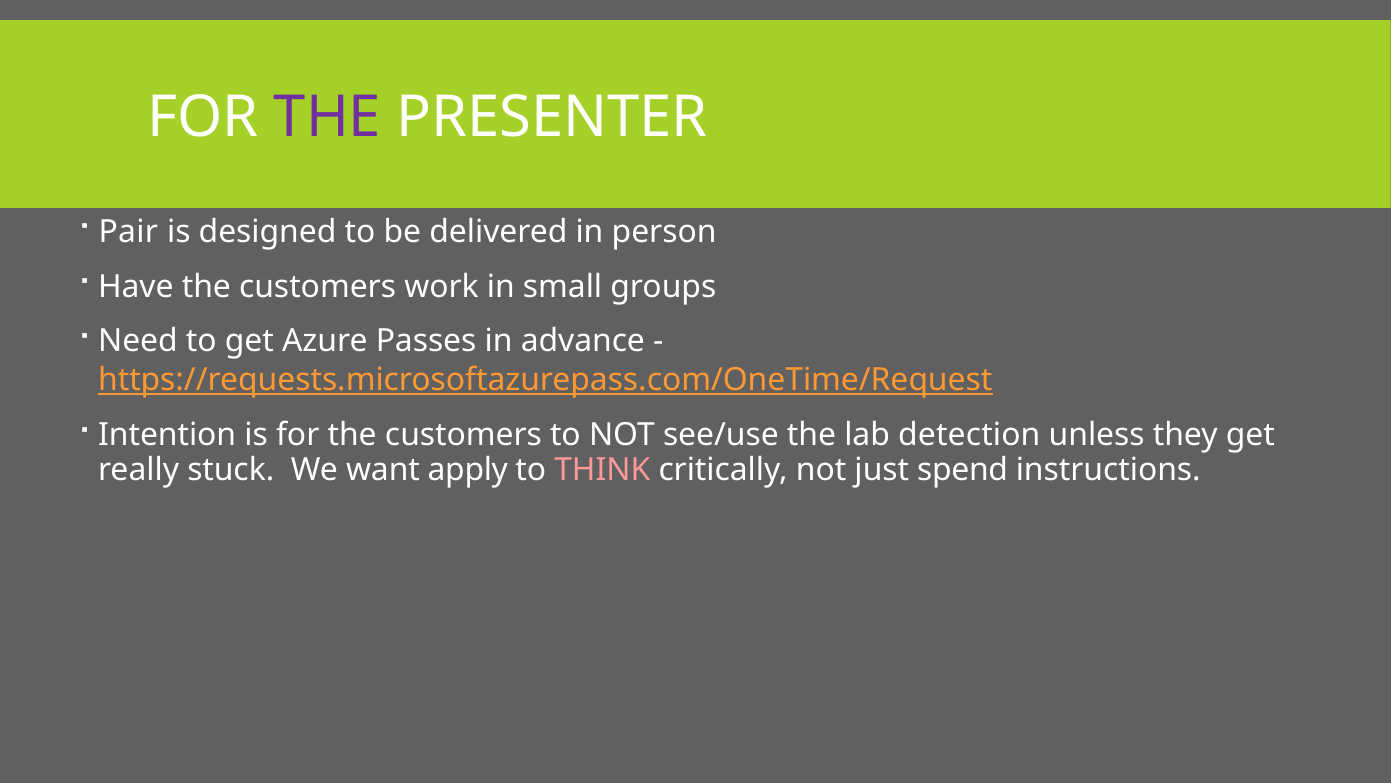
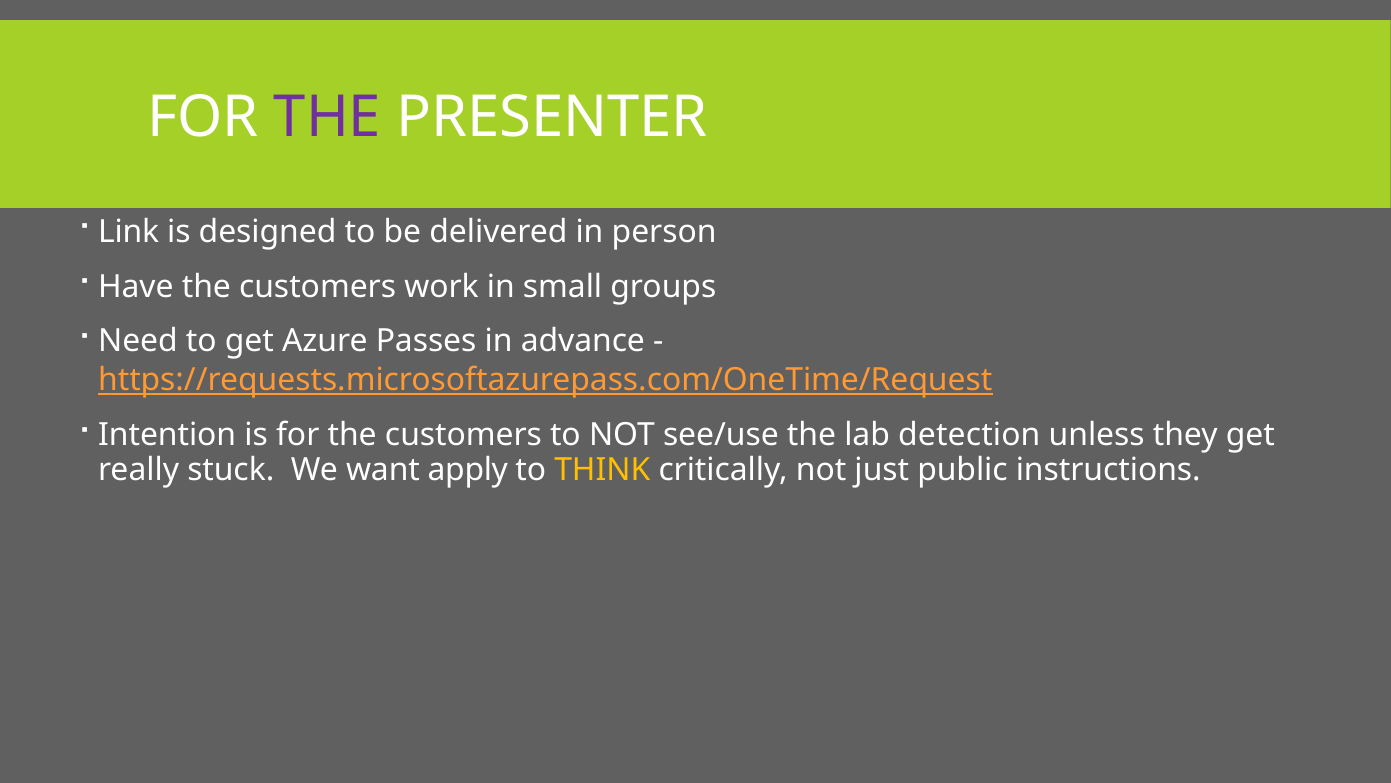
Pair: Pair -> Link
THINK colour: pink -> yellow
spend: spend -> public
